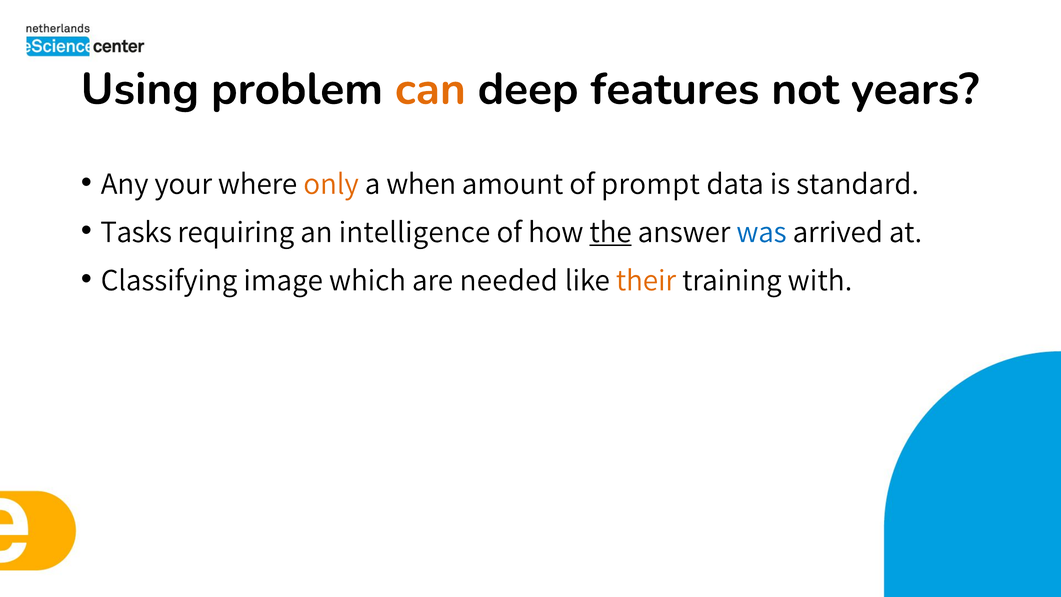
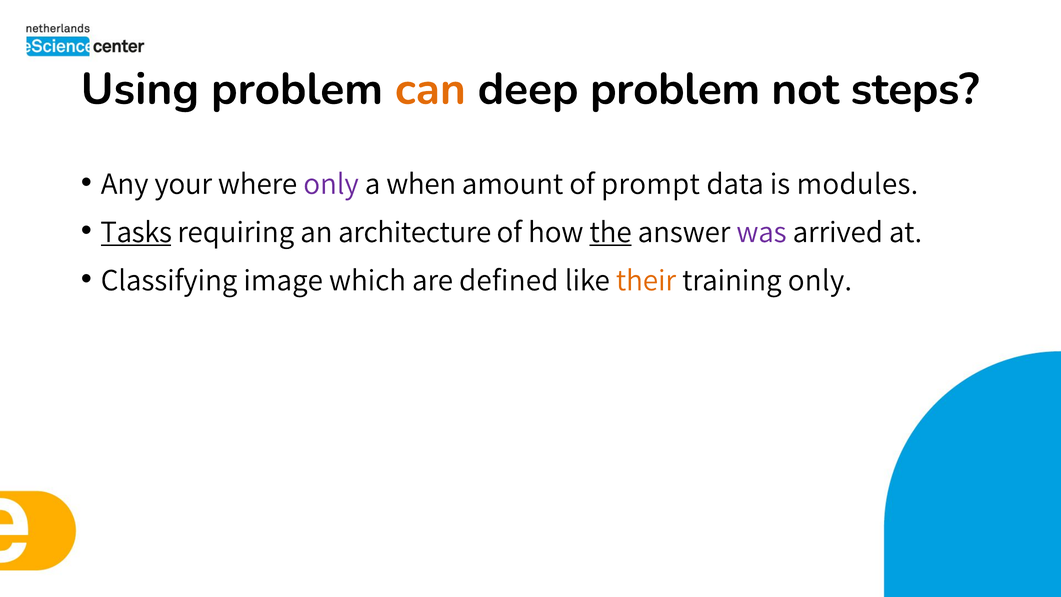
deep features: features -> problem
years: years -> steps
only at (331, 184) colour: orange -> purple
standard: standard -> modules
Tasks underline: none -> present
intelligence: intelligence -> architecture
was colour: blue -> purple
needed: needed -> defined
training with: with -> only
